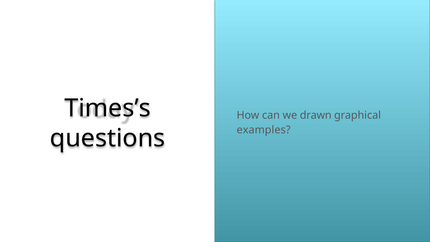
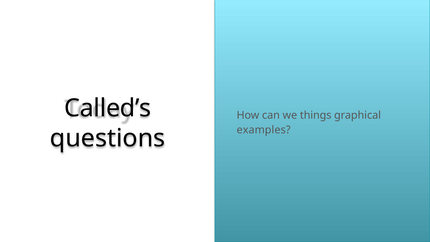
Times’s: Times’s -> Called’s
drawn: drawn -> things
